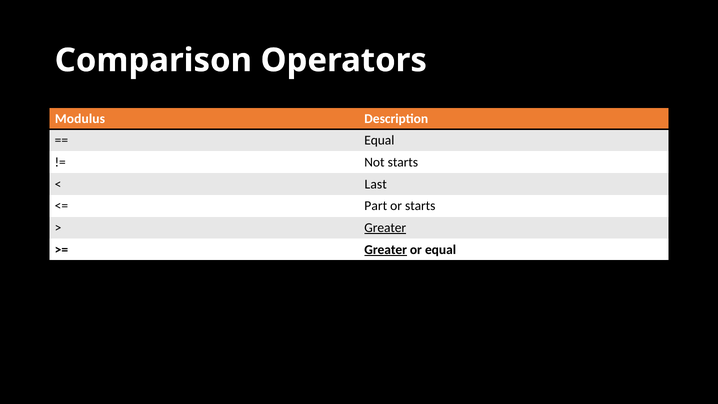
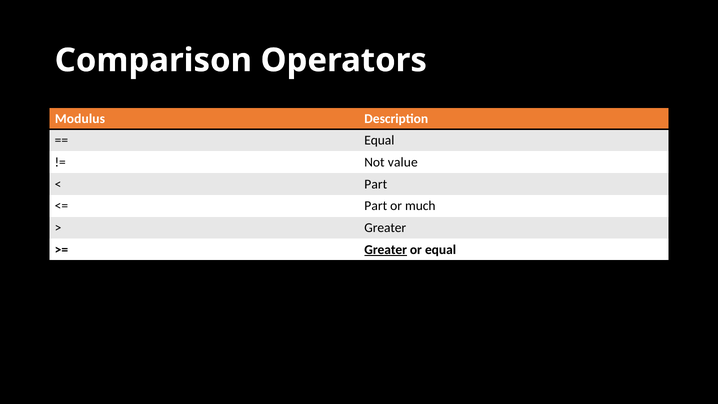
Not starts: starts -> value
Last at (376, 184): Last -> Part
or starts: starts -> much
Greater at (385, 228) underline: present -> none
